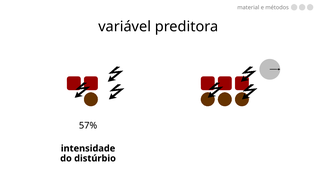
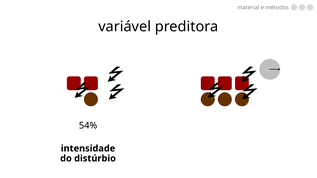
57%: 57% -> 54%
